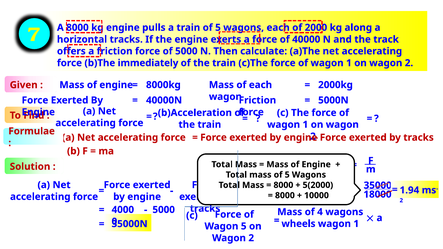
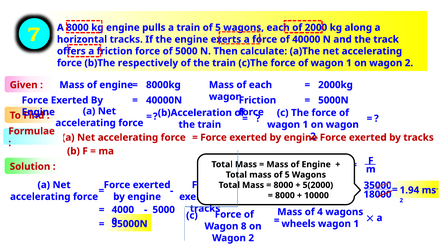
immediately: immediately -> respectively
Wagon 5: 5 -> 8
